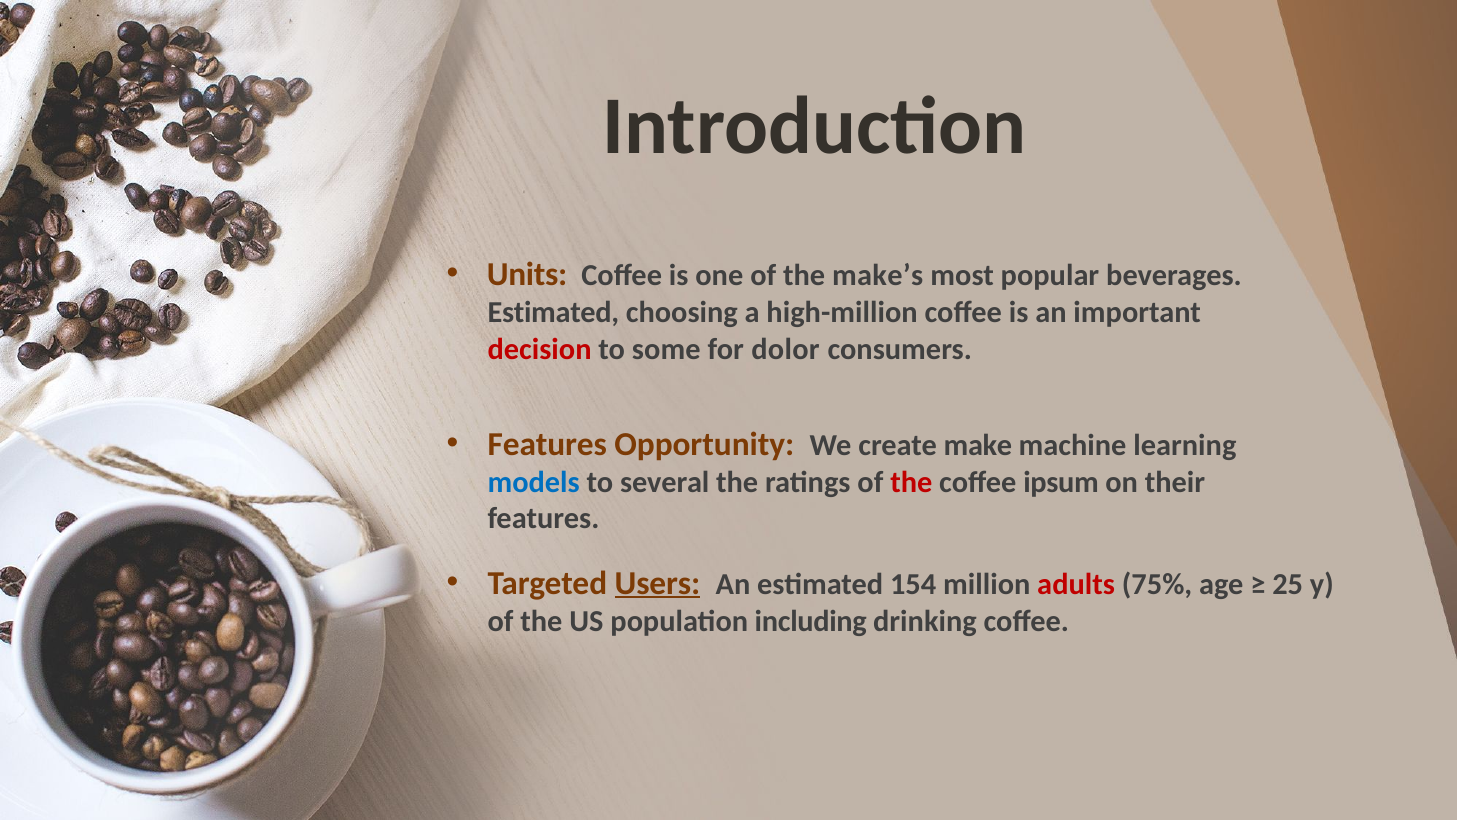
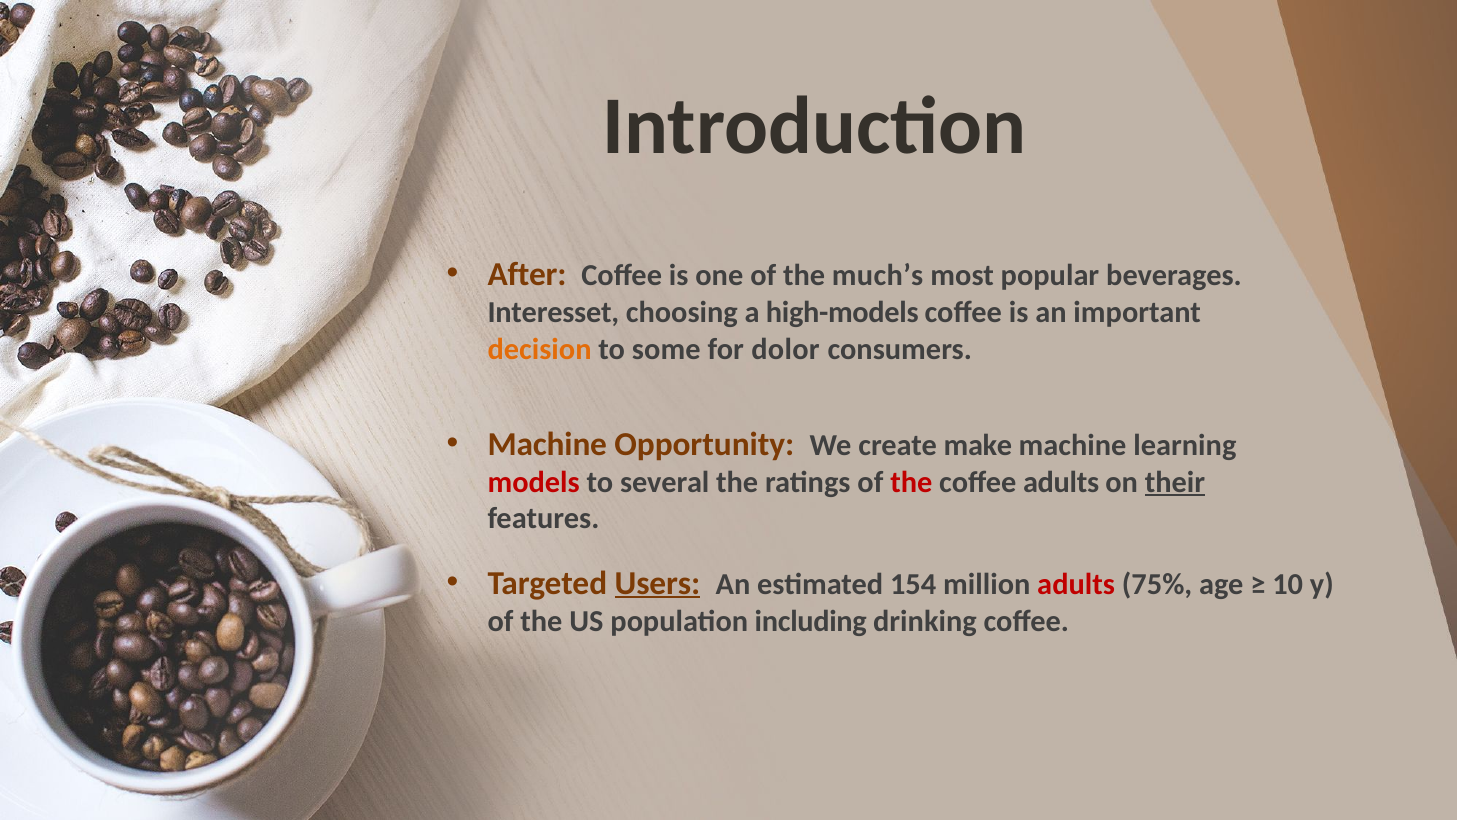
Units: Units -> After
make’s: make’s -> much’s
Estimated at (553, 313): Estimated -> Interesset
high-million: high-million -> high-models
decision colour: red -> orange
Features at (547, 444): Features -> Machine
models colour: blue -> red
coffee ipsum: ipsum -> adults
their underline: none -> present
25: 25 -> 10
